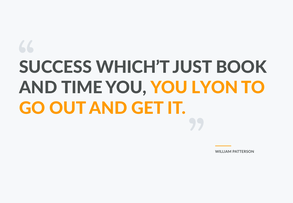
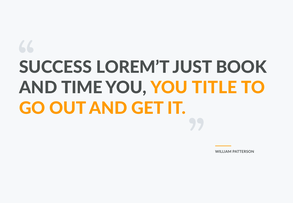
WHICH’T: WHICH’T -> LOREM’T
LYON: LYON -> TITLE
